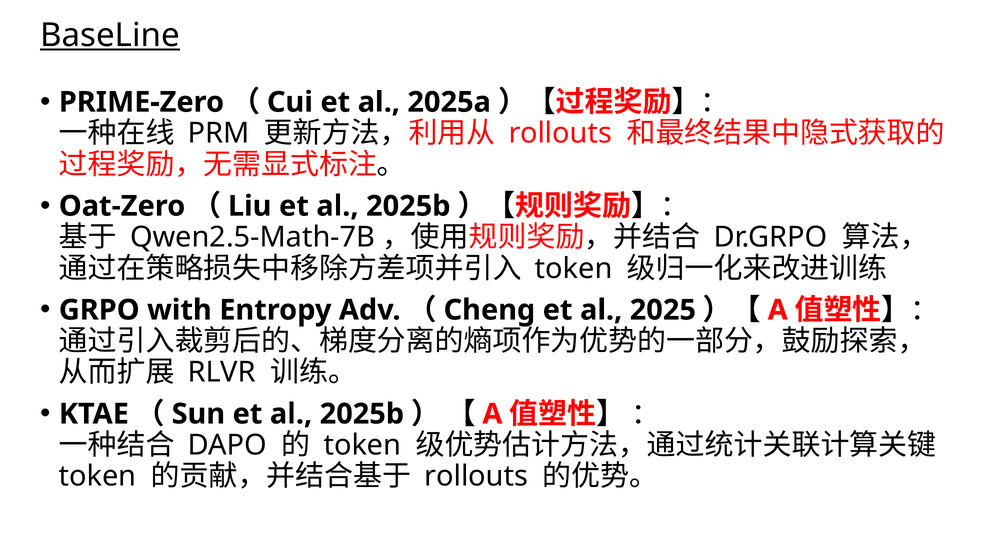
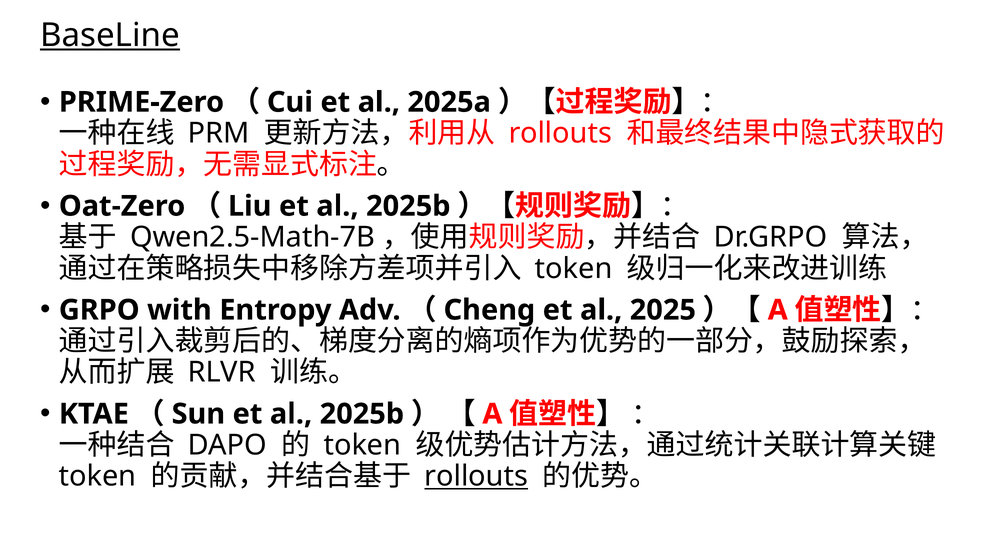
rollouts at (476, 477) underline: none -> present
